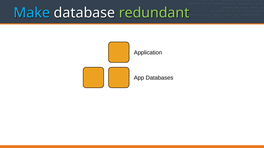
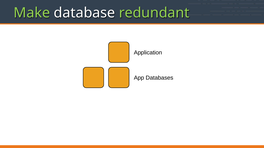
Make colour: light blue -> light green
